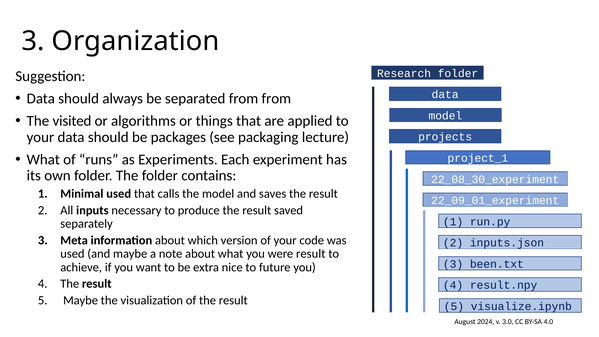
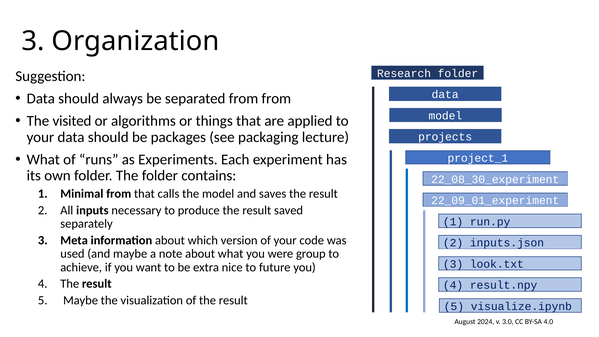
Minimal used: used -> from
were result: result -> group
been.txt: been.txt -> look.txt
